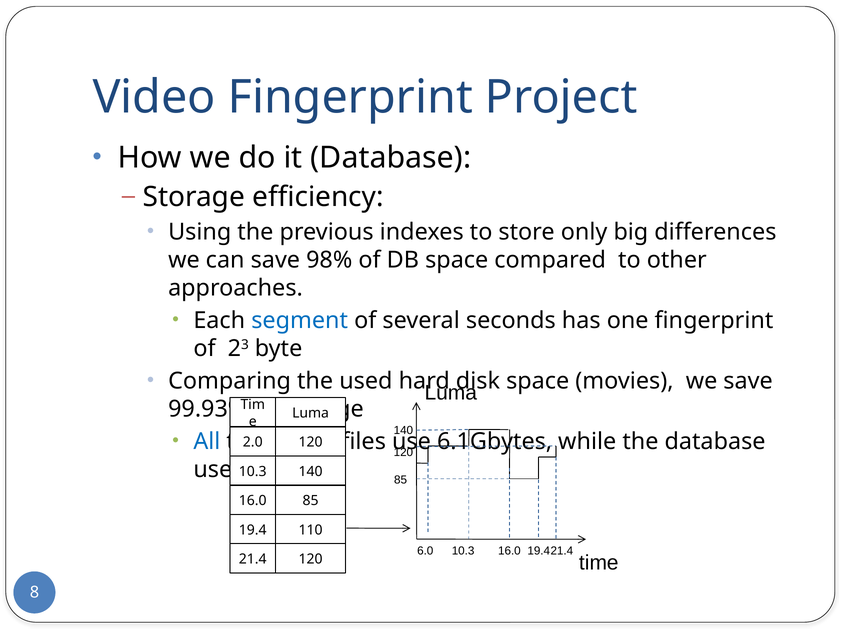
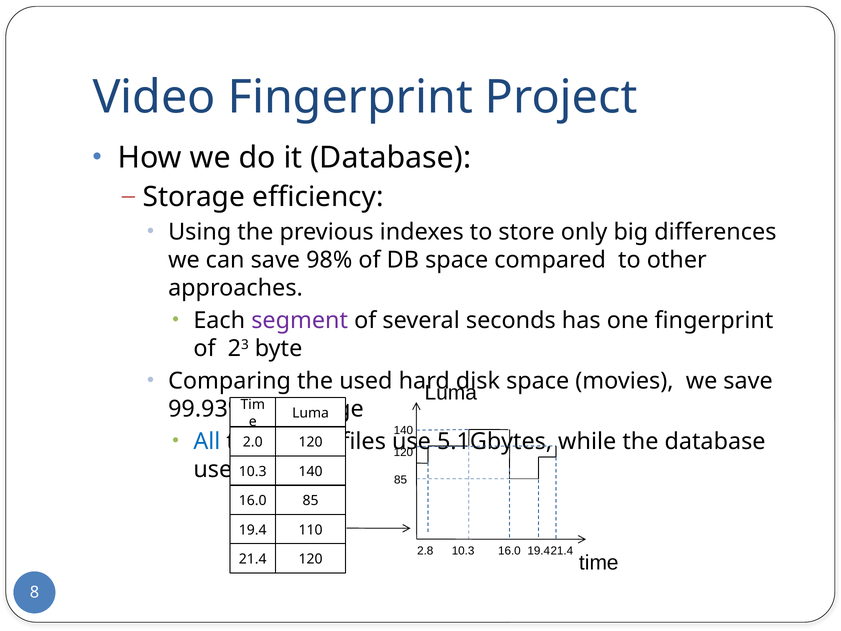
segment colour: blue -> purple
6.1Gbytes: 6.1Gbytes -> 5.1Gbytes
6.0: 6.0 -> 2.8
